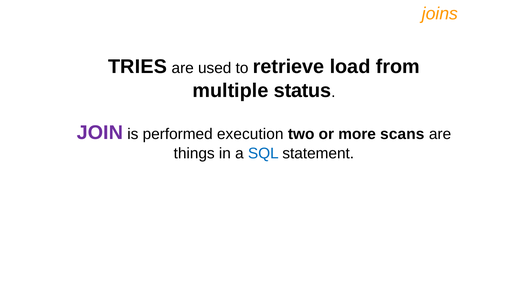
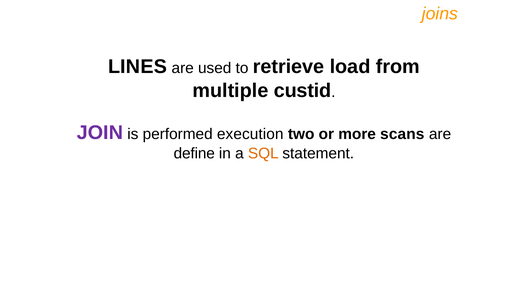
TRIES: TRIES -> LINES
status: status -> custid
things: things -> define
SQL colour: blue -> orange
